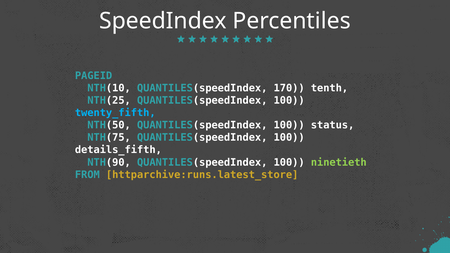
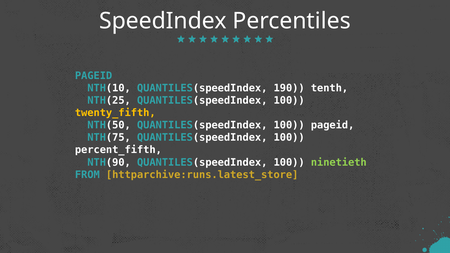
170: 170 -> 190
twenty_fifth colour: light blue -> yellow
100 status: status -> pageid
details_fifth: details_fifth -> percent_fifth
